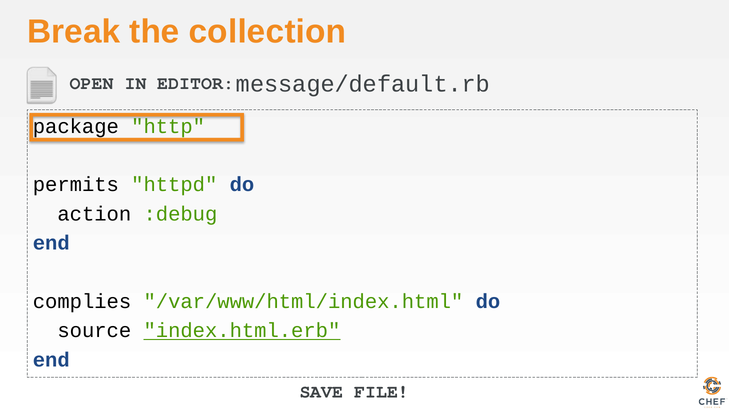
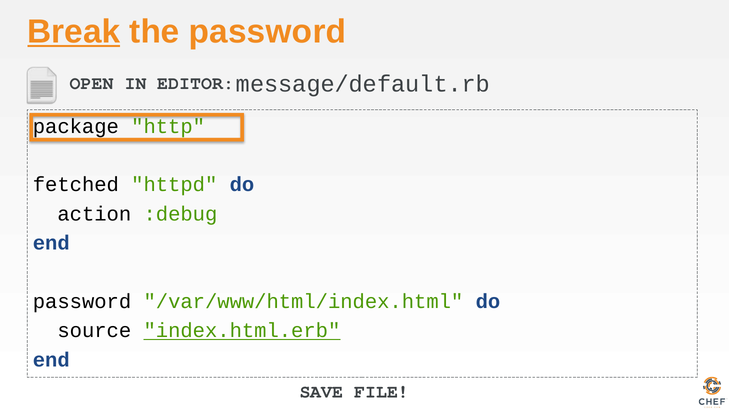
Break underline: none -> present
the collection: collection -> password
permits: permits -> fetched
complies at (82, 301): complies -> password
